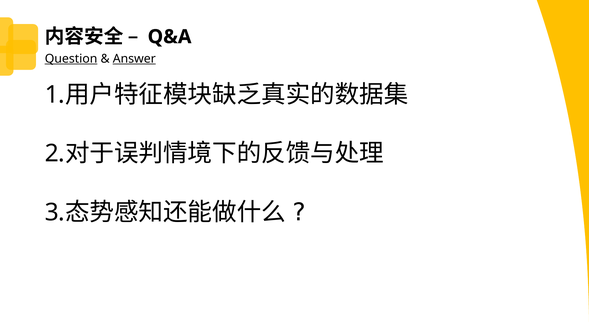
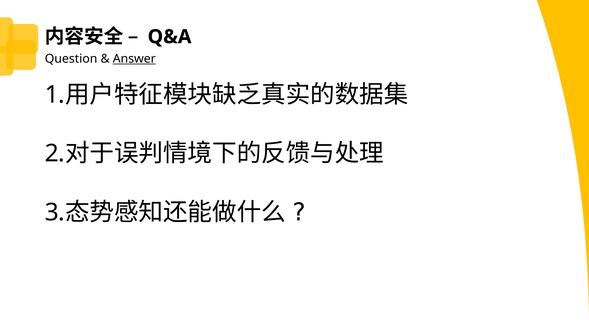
Question underline: present -> none
